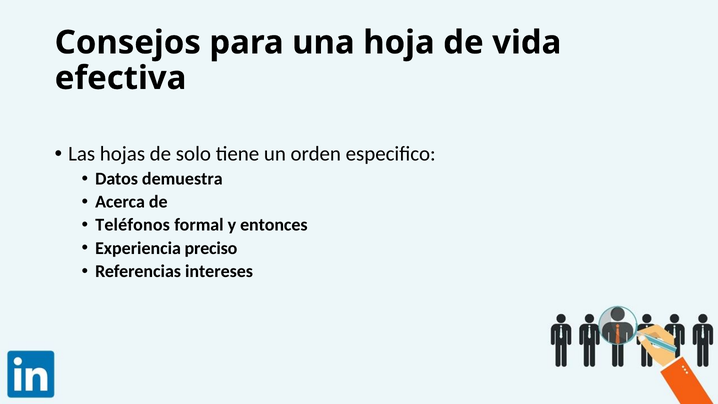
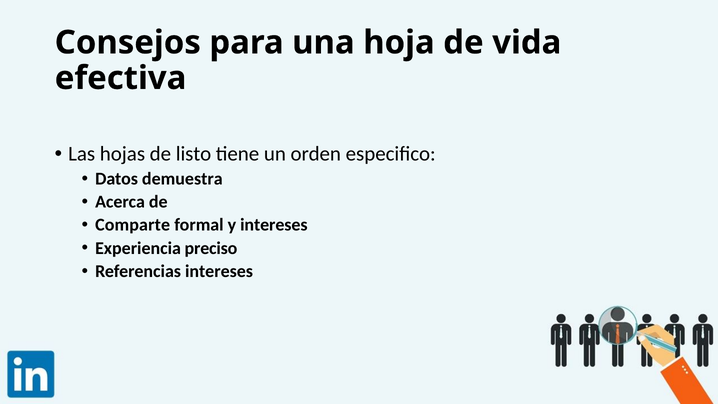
solo: solo -> listo
Teléfonos: Teléfonos -> Comparte
y entonces: entonces -> intereses
